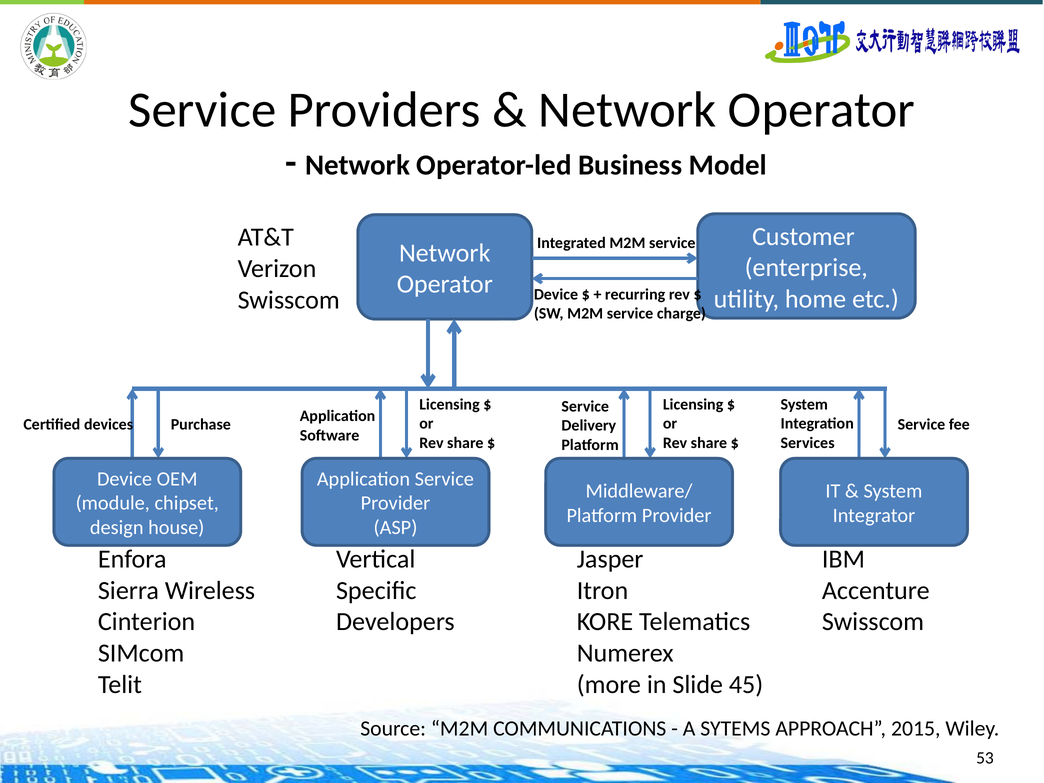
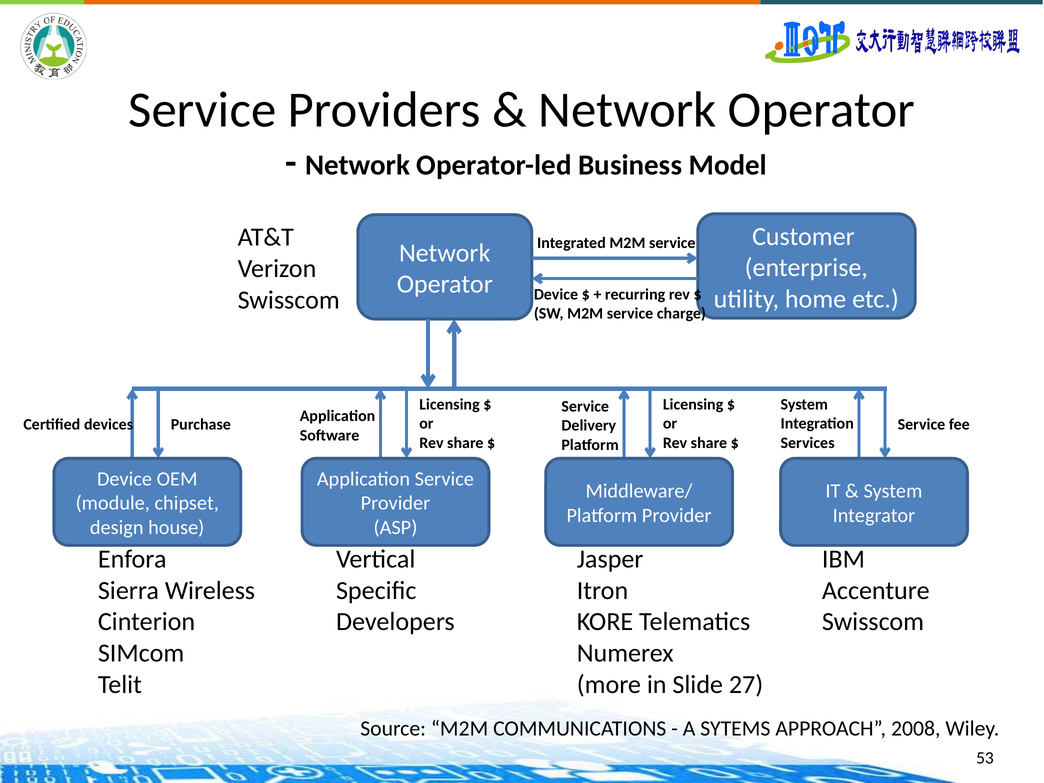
45: 45 -> 27
2015: 2015 -> 2008
